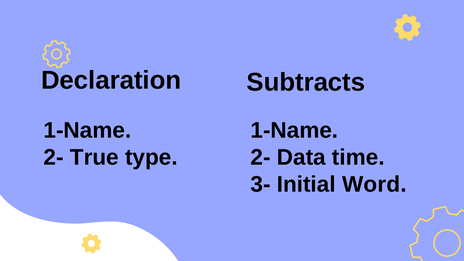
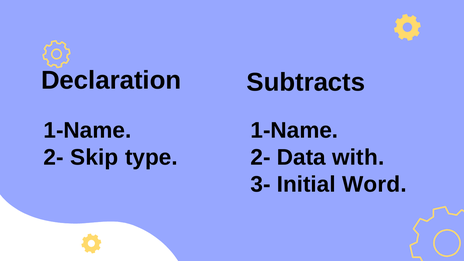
True: True -> Skip
time: time -> with
